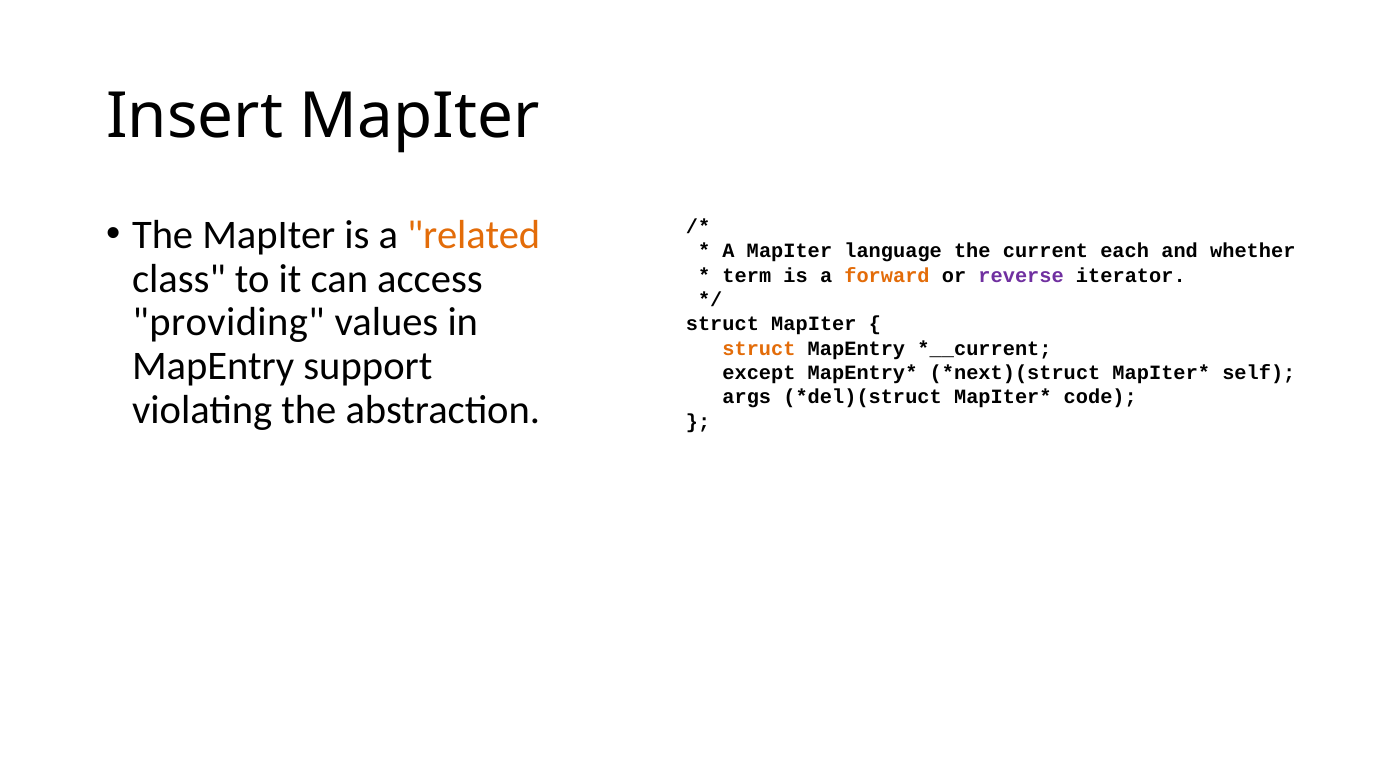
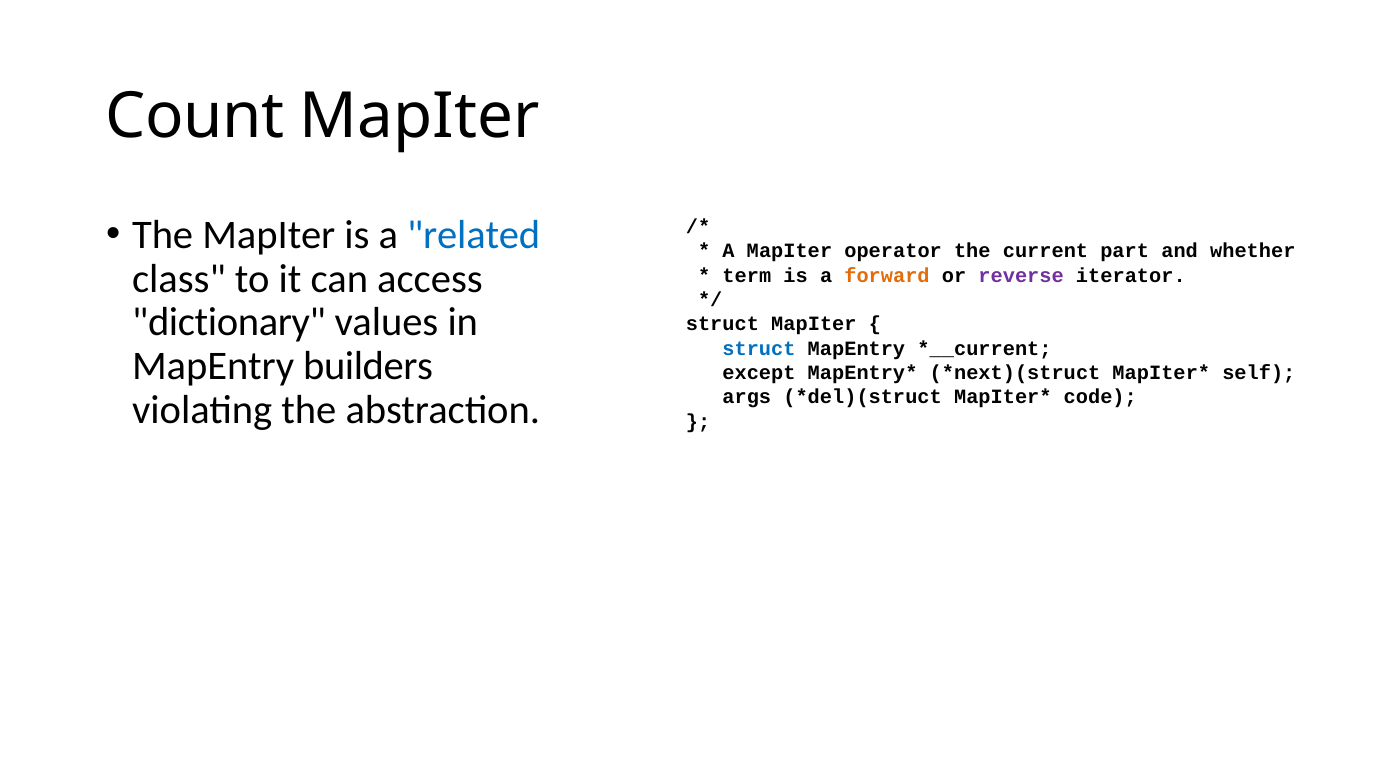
Insert: Insert -> Count
related colour: orange -> blue
language: language -> operator
each: each -> part
providing: providing -> dictionary
struct at (759, 349) colour: orange -> blue
support: support -> builders
